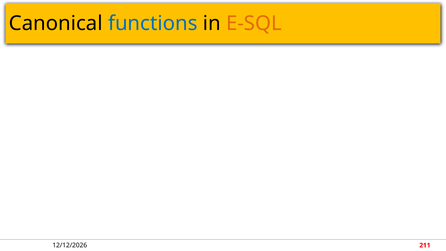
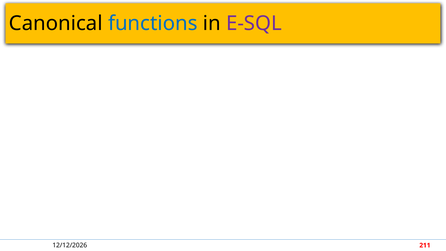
E-SQL colour: orange -> purple
